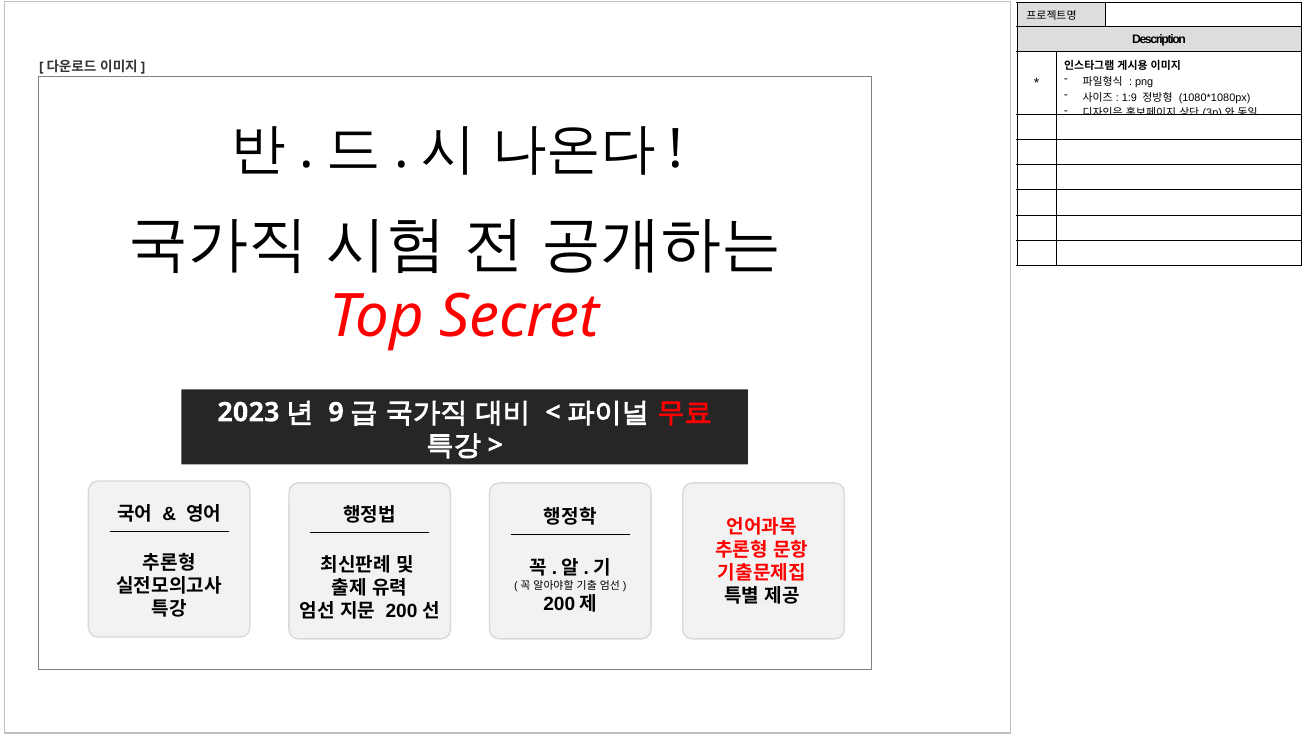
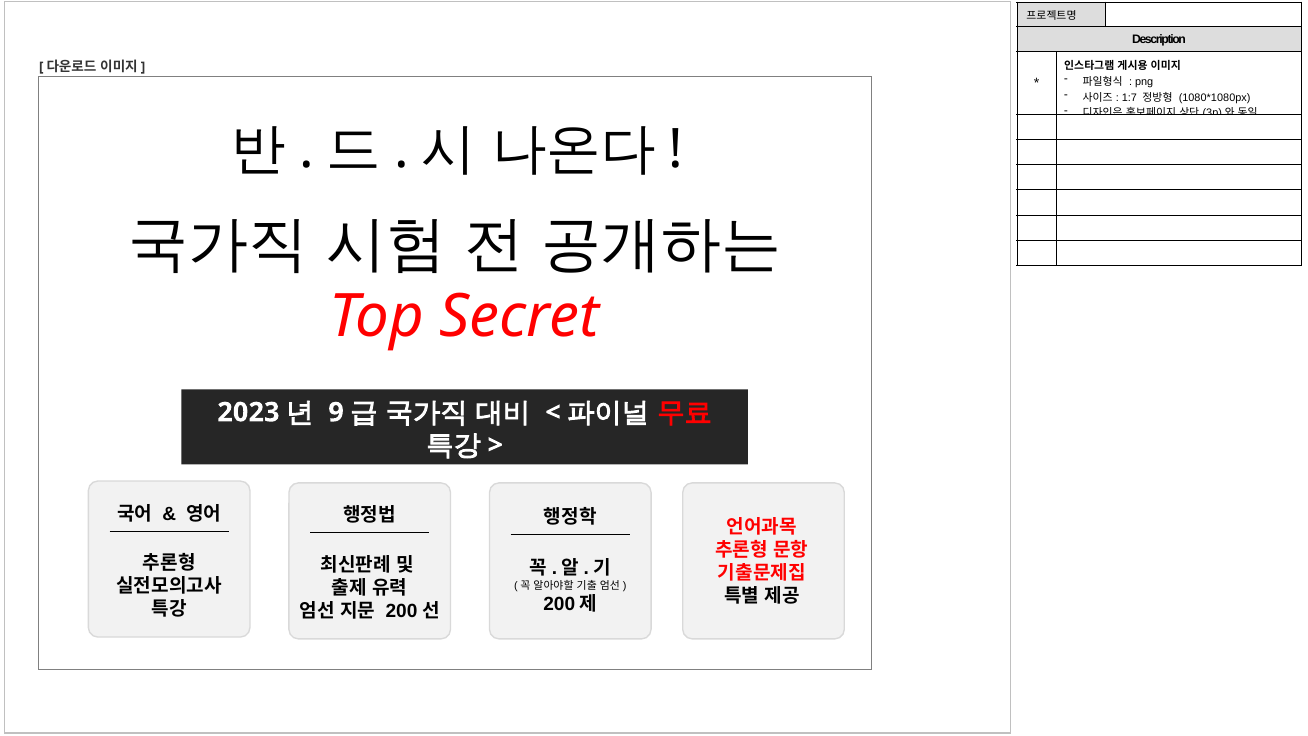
1:9: 1:9 -> 1:7
